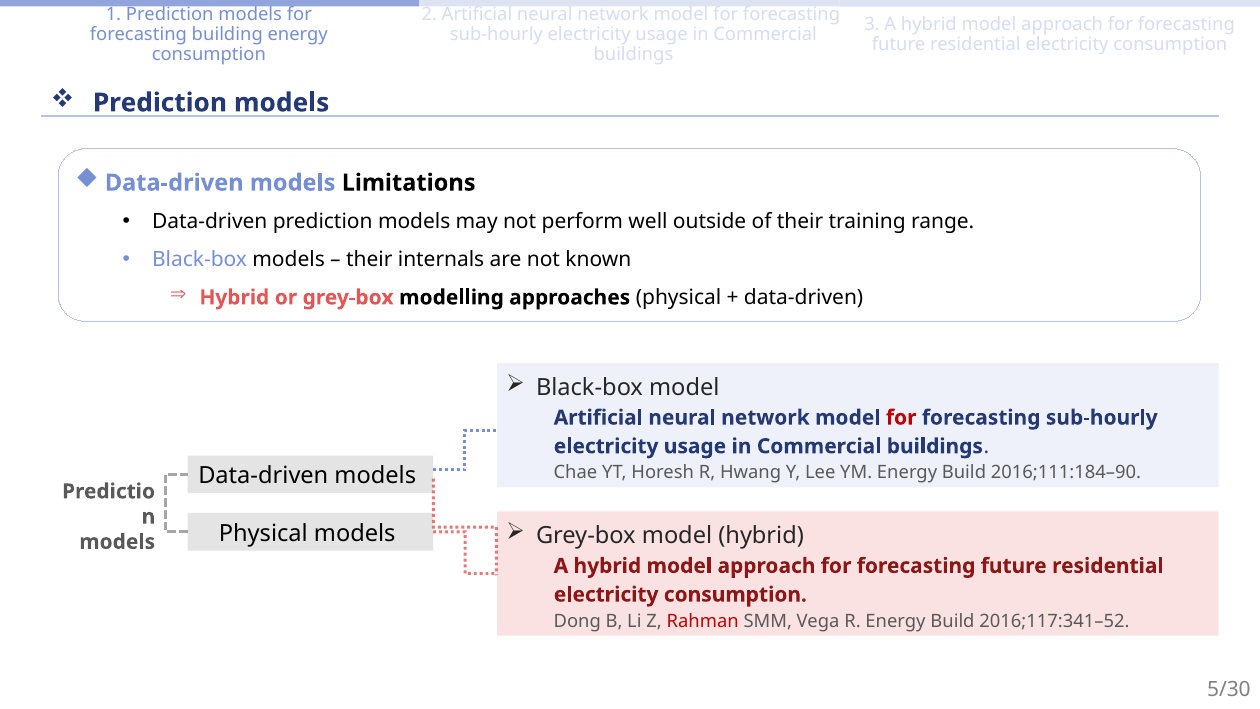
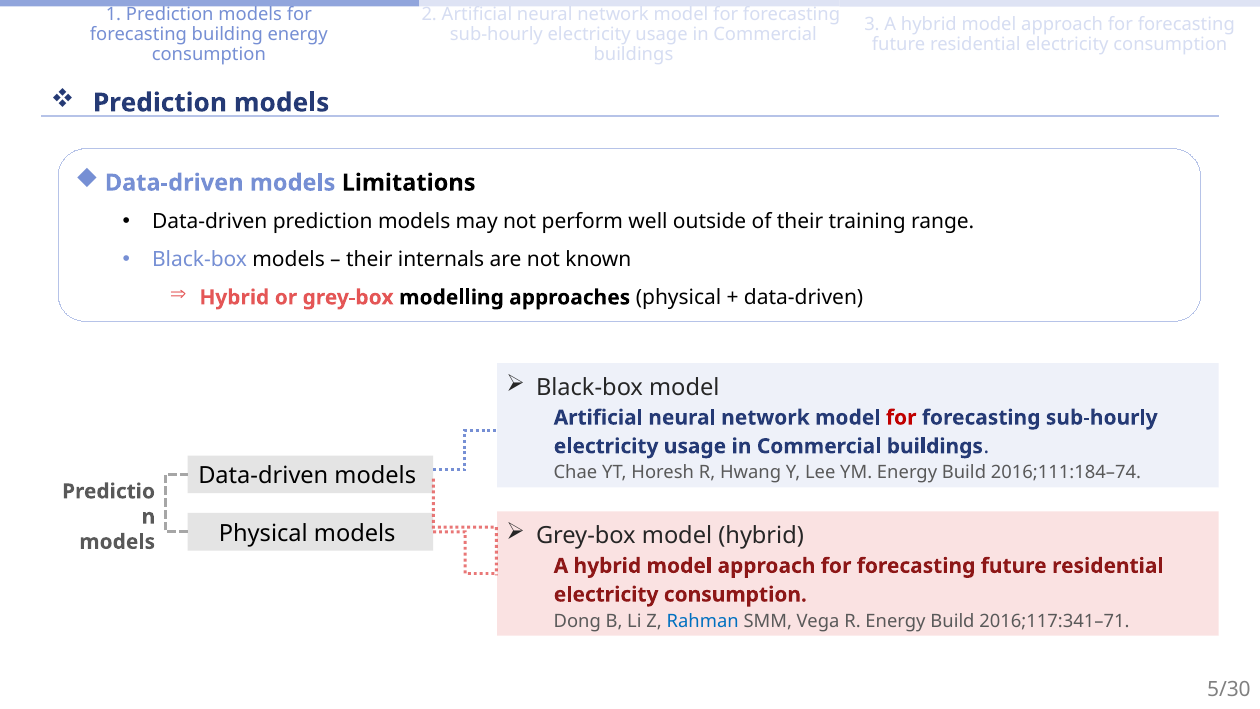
2016;111:184–90: 2016;111:184–90 -> 2016;111:184–74
Rahman colour: red -> blue
2016;117:341–52: 2016;117:341–52 -> 2016;117:341–71
